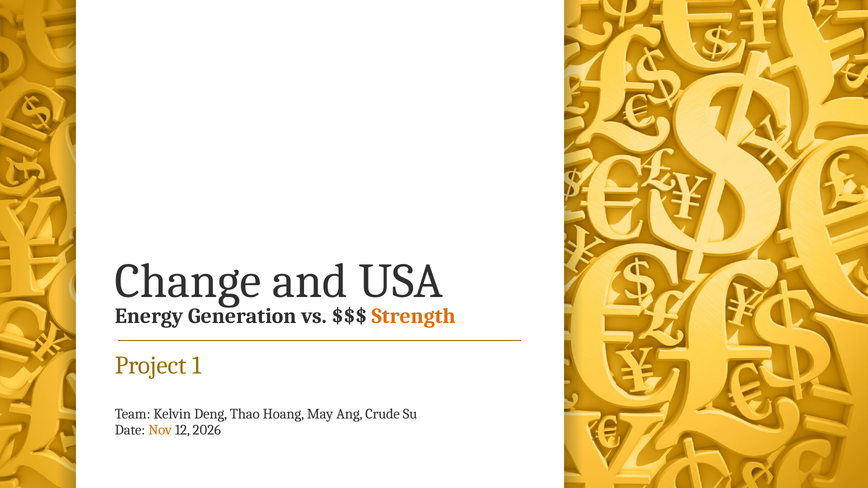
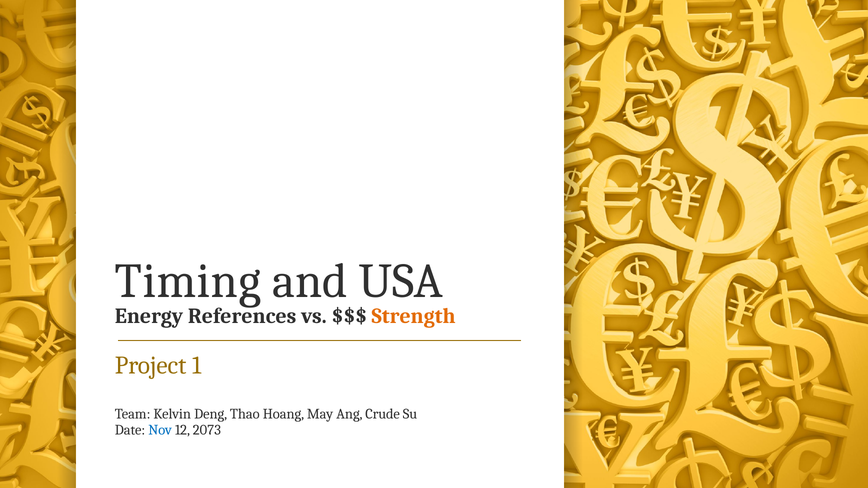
Change: Change -> Timing
Generation: Generation -> References
Nov colour: orange -> blue
2026: 2026 -> 2073
